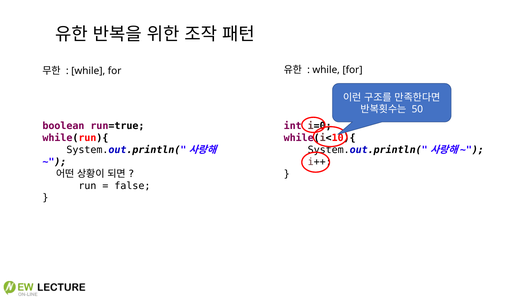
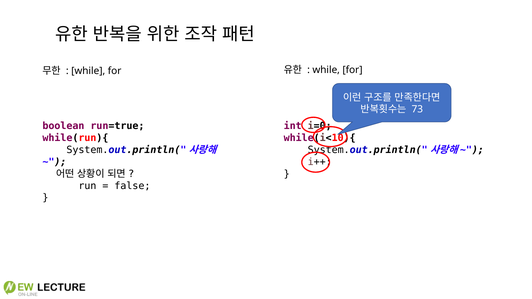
50: 50 -> 73
